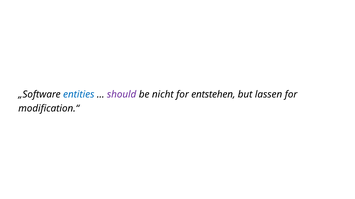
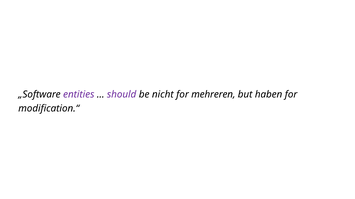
entities colour: blue -> purple
entstehen: entstehen -> mehreren
lassen: lassen -> haben
